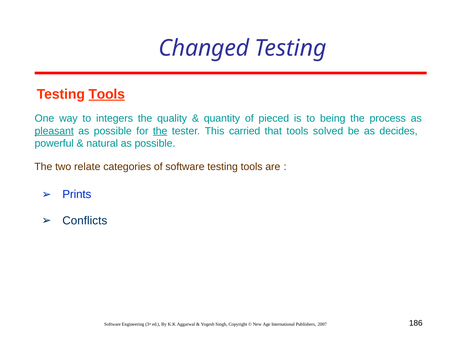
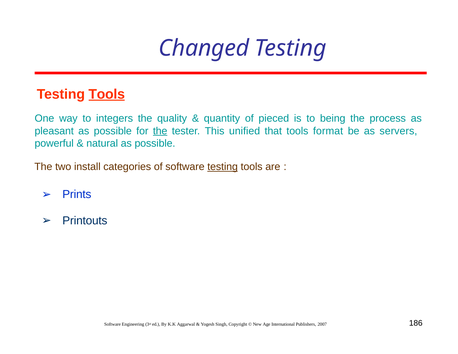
pleasant underline: present -> none
carried: carried -> unified
solved: solved -> format
decides: decides -> servers
relate: relate -> install
testing at (223, 167) underline: none -> present
Conflicts: Conflicts -> Printouts
